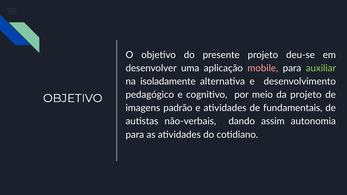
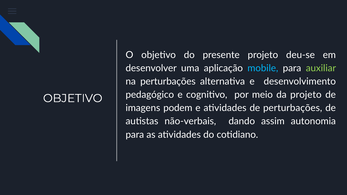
mobile colour: pink -> light blue
na isoladamente: isoladamente -> perturbações
padrão: padrão -> podem
de fundamentais: fundamentais -> perturbações
